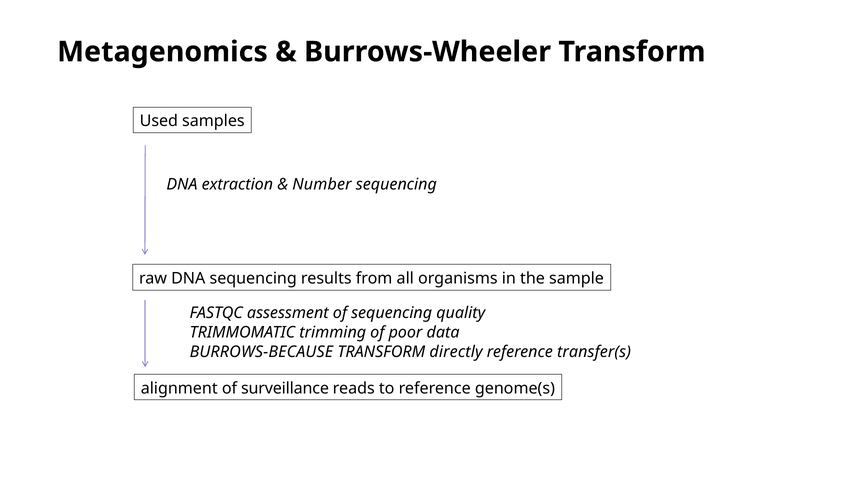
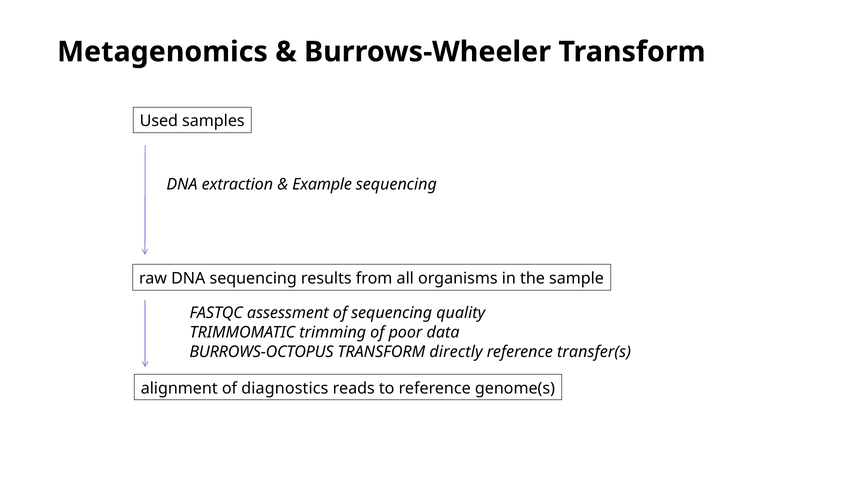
Number: Number -> Example
BURROWS-BECAUSE: BURROWS-BECAUSE -> BURROWS-OCTOPUS
surveillance: surveillance -> diagnostics
